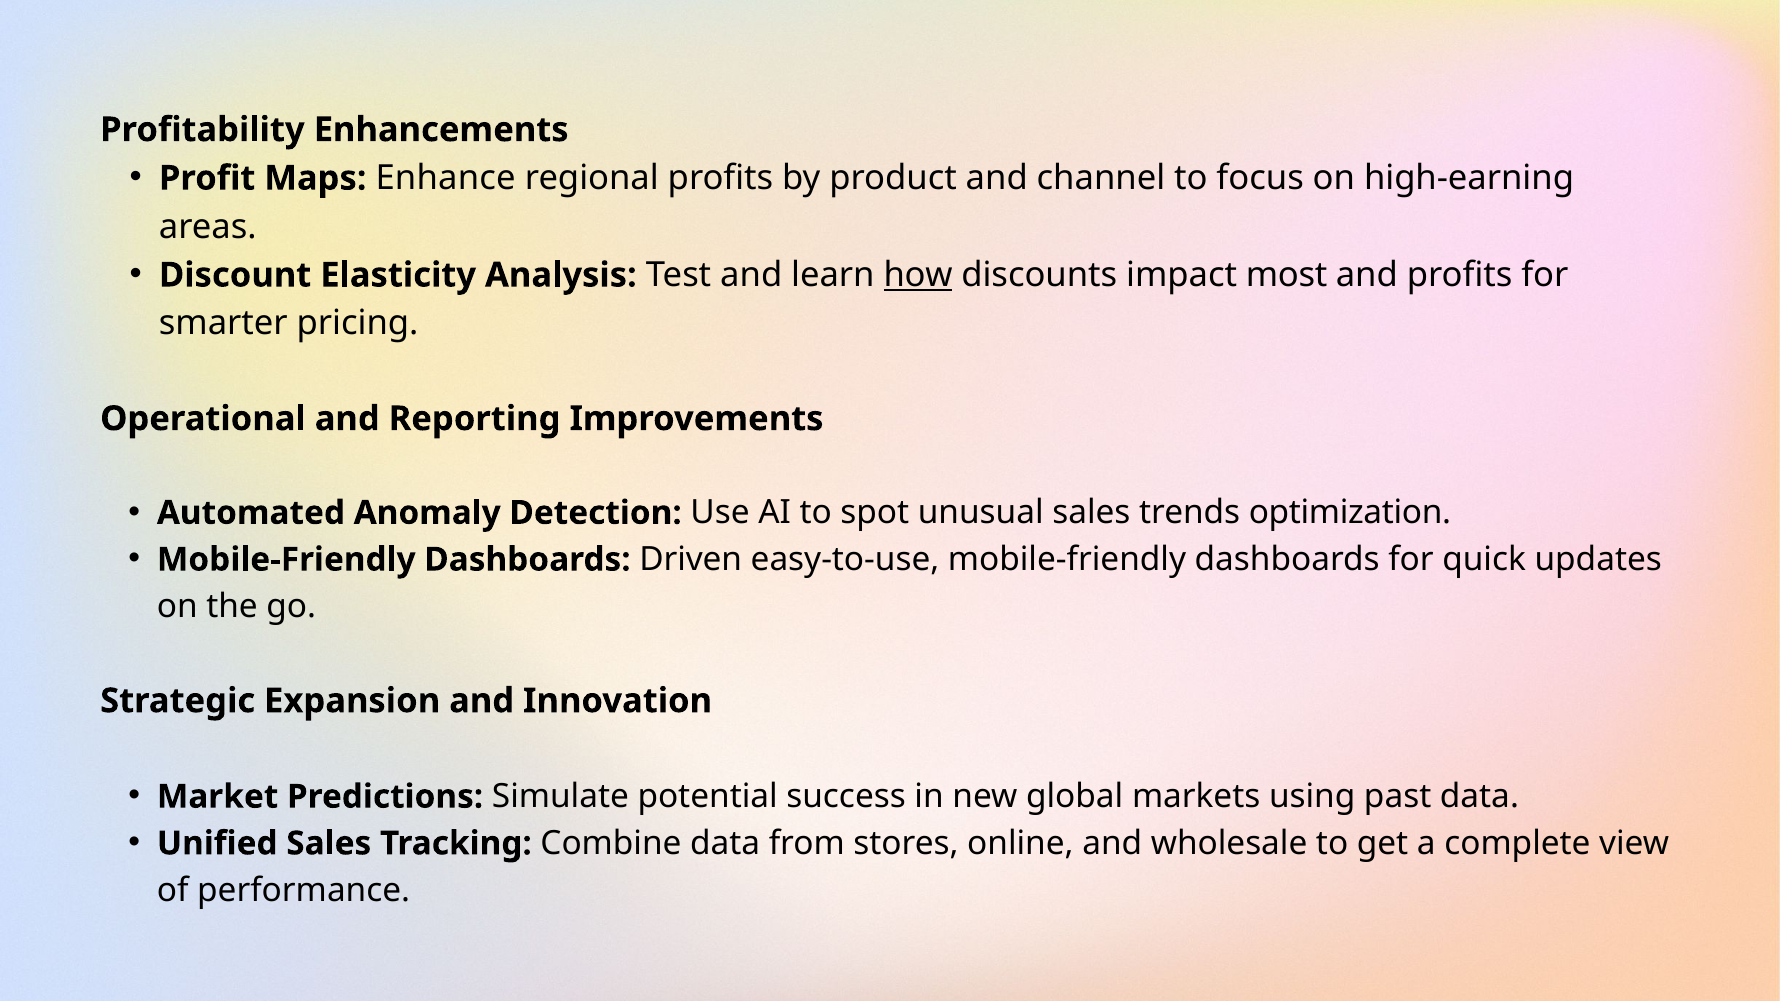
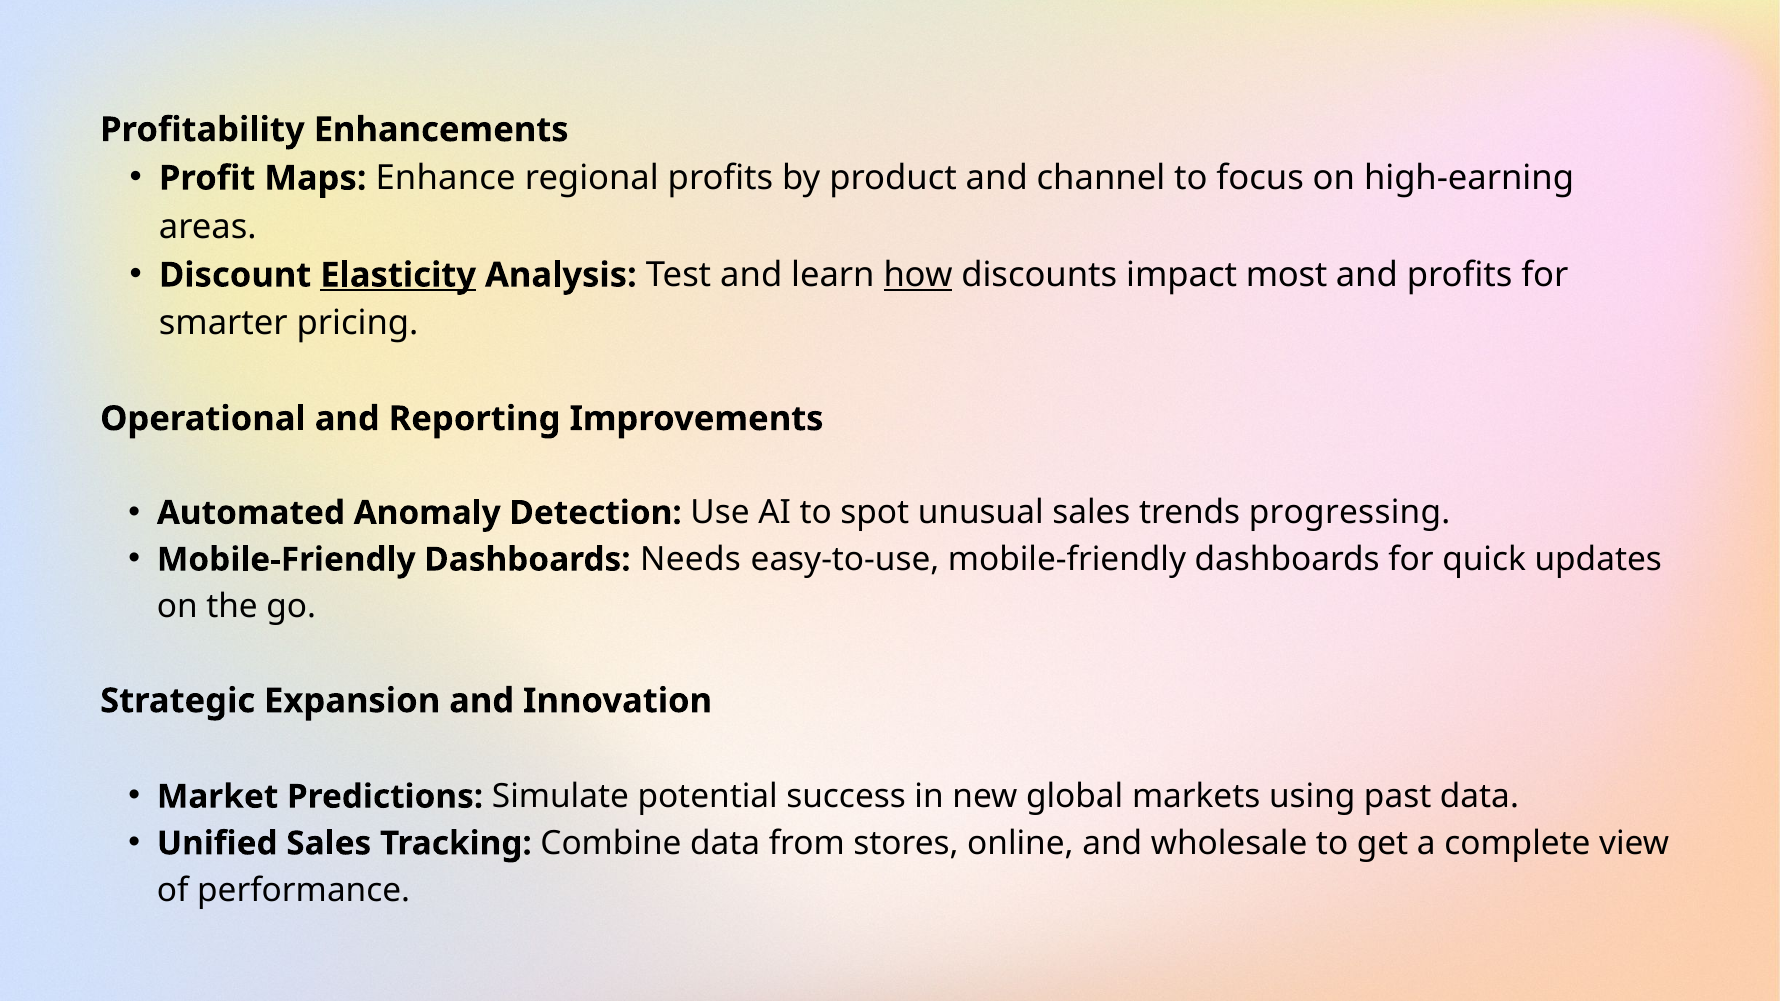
Elasticity underline: none -> present
optimization: optimization -> progressing
Driven: Driven -> Needs
